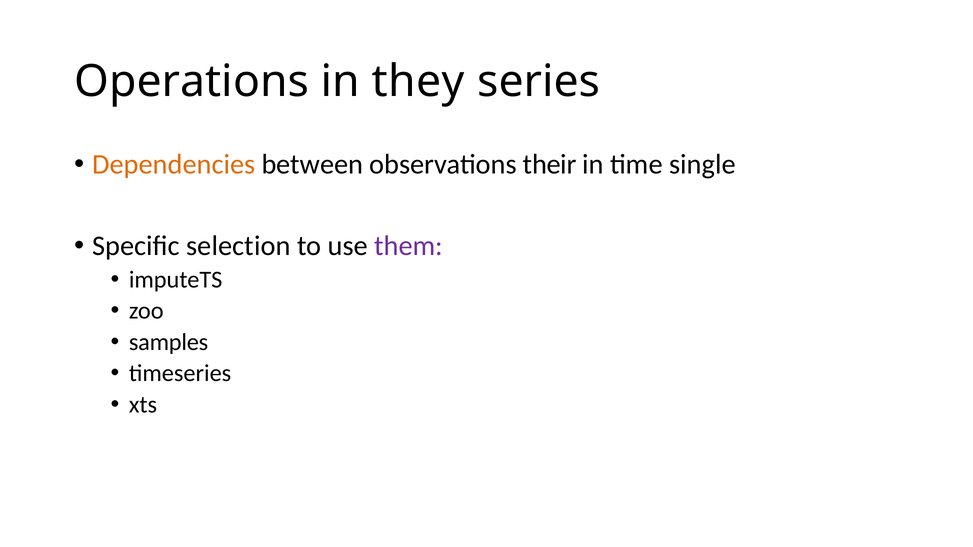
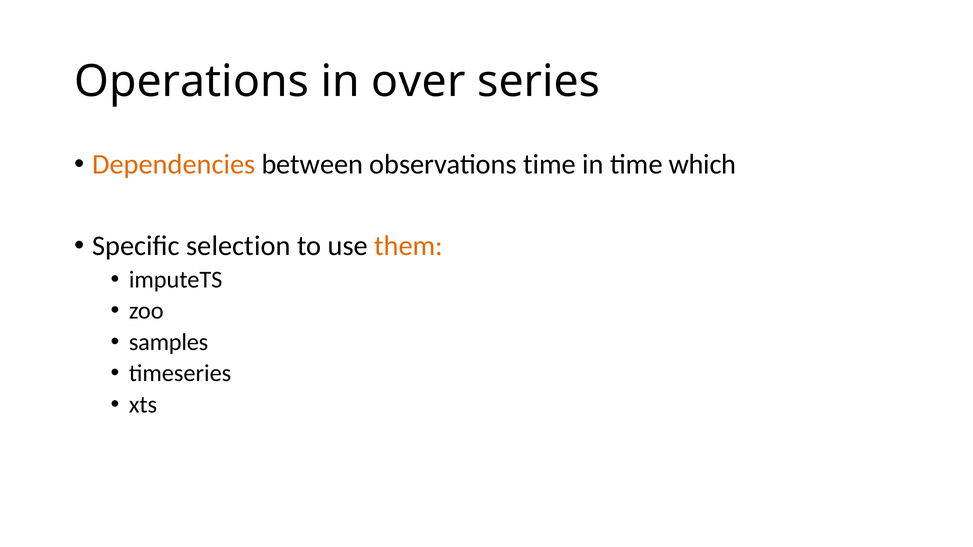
they: they -> over
observations their: their -> time
single: single -> which
them colour: purple -> orange
